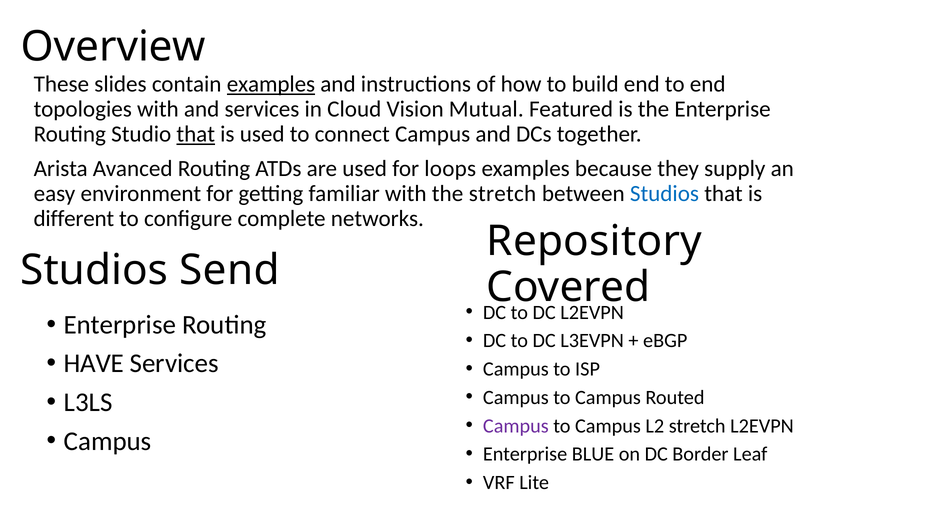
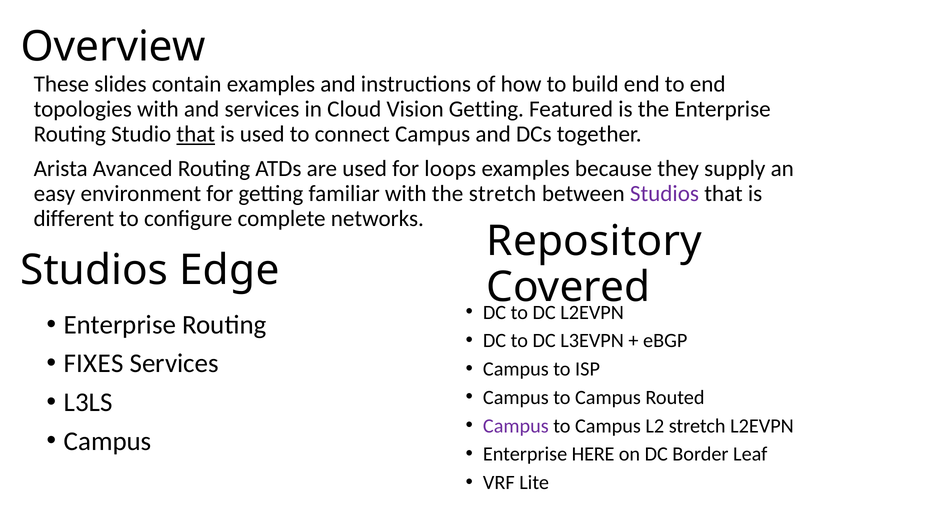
examples at (271, 84) underline: present -> none
Vision Mutual: Mutual -> Getting
Studios at (664, 194) colour: blue -> purple
Send: Send -> Edge
HAVE: HAVE -> FIXES
BLUE: BLUE -> HERE
